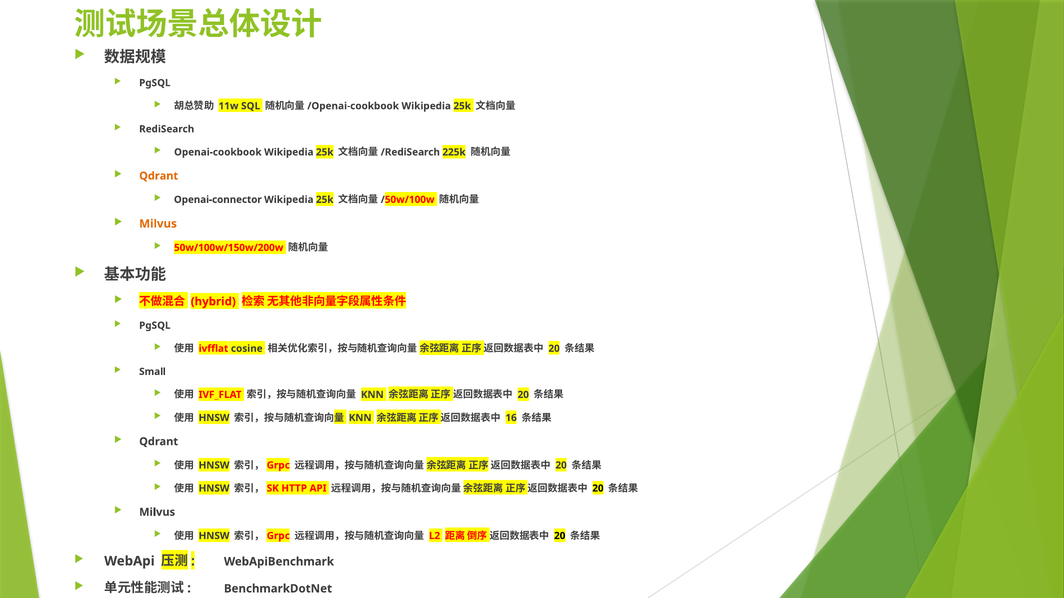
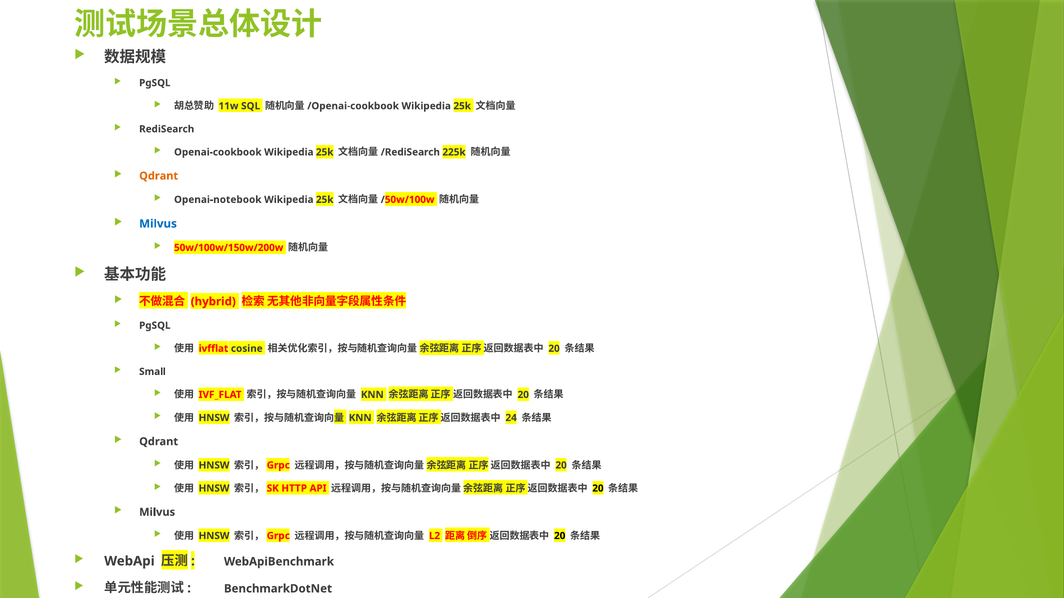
Openai-connector: Openai-connector -> Openai-notebook
Milvus at (158, 224) colour: orange -> blue
16: 16 -> 24
